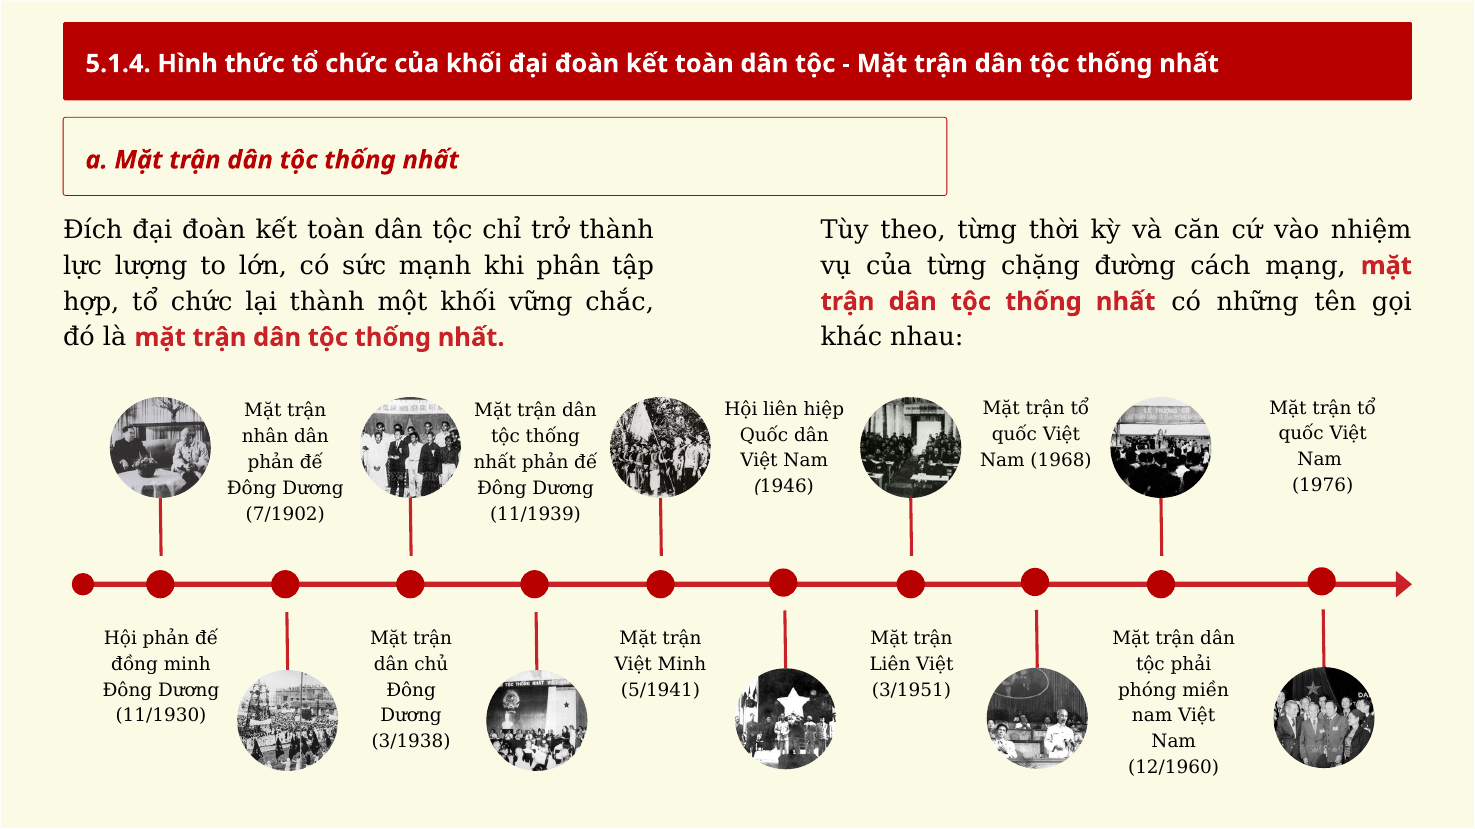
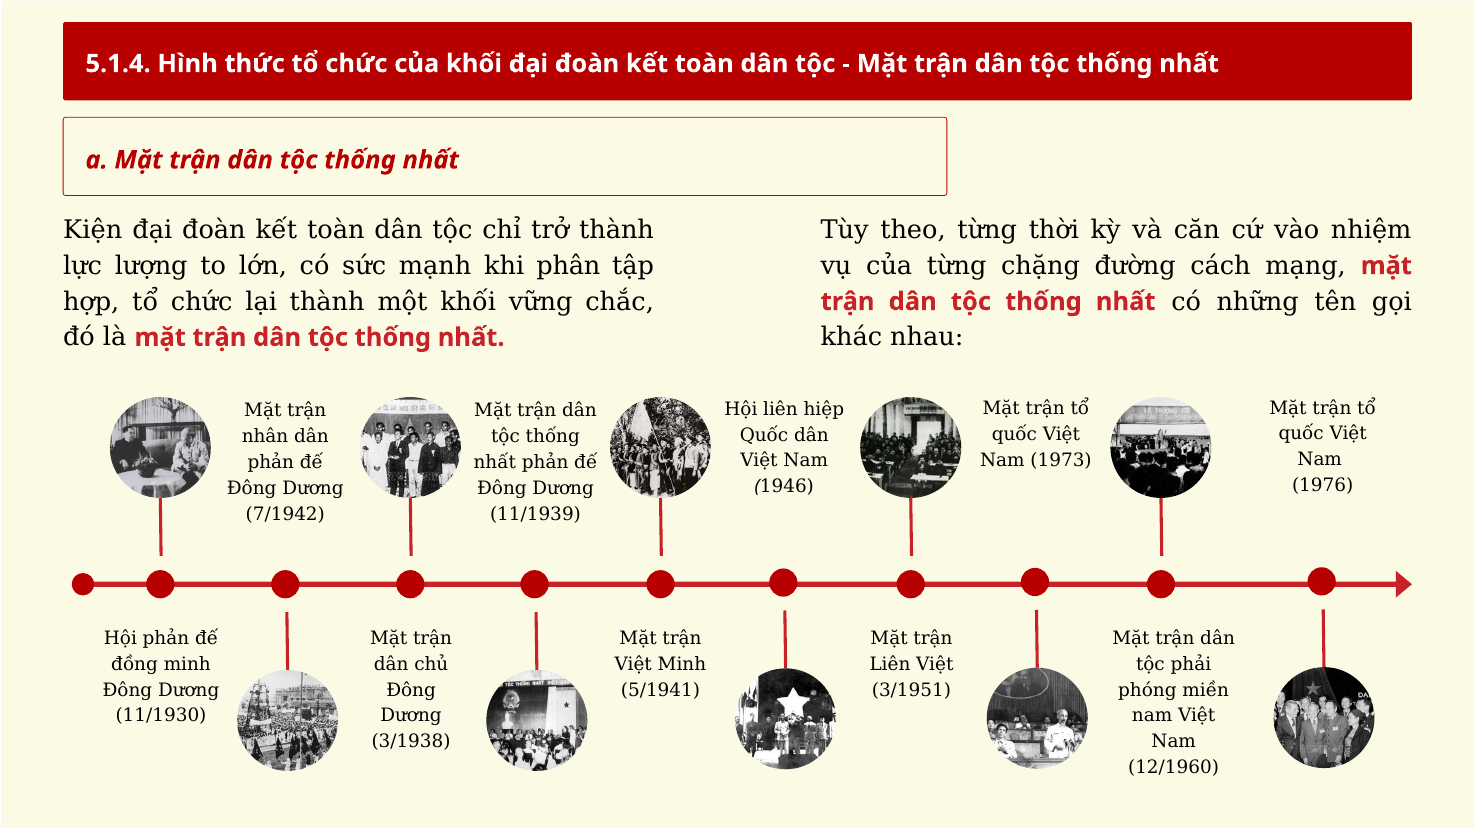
Đích: Đích -> Kiện
1968: 1968 -> 1973
7/1902: 7/1902 -> 7/1942
